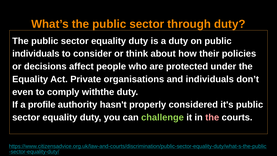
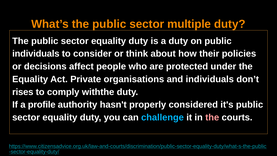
through: through -> multiple
even: even -> rises
challenge colour: light green -> light blue
